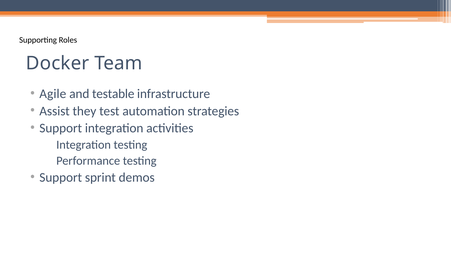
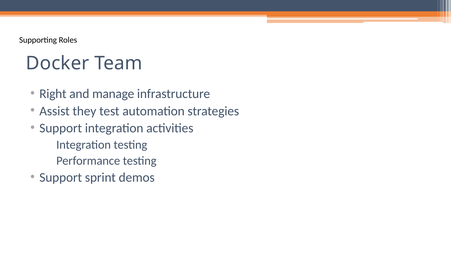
Agile: Agile -> Right
testable: testable -> manage
